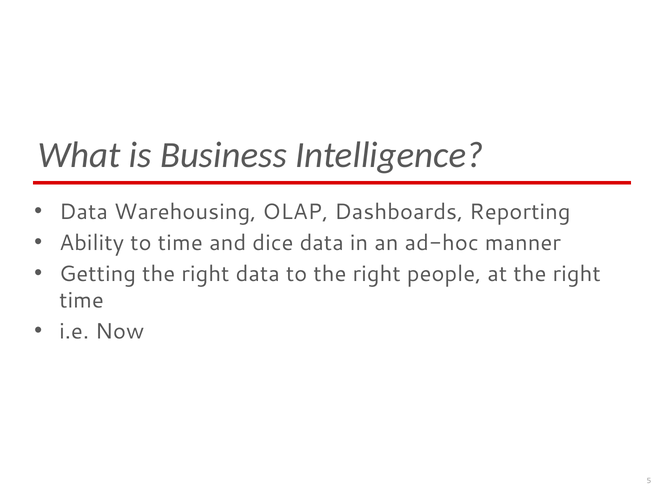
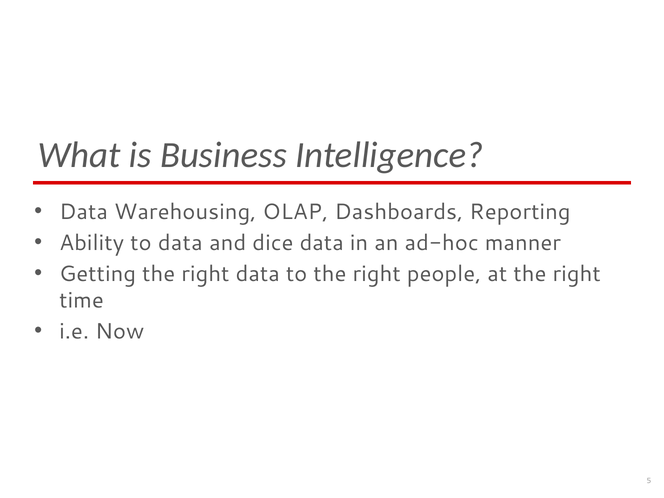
to time: time -> data
